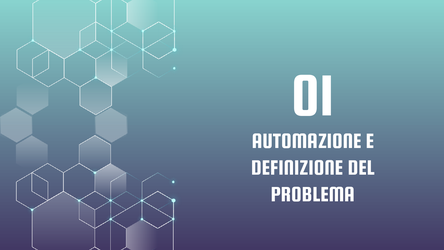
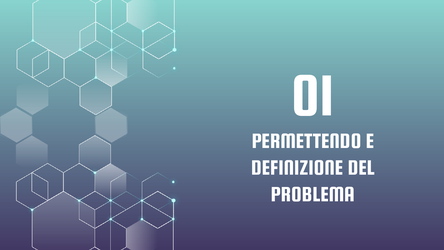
AUTOMAZIONE: AUTOMAZIONE -> PERMETTENDO
